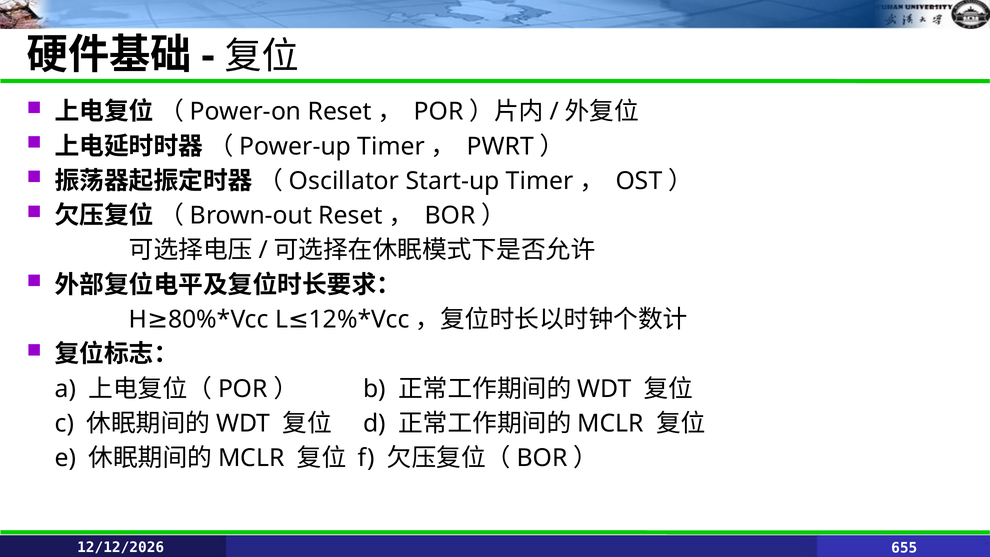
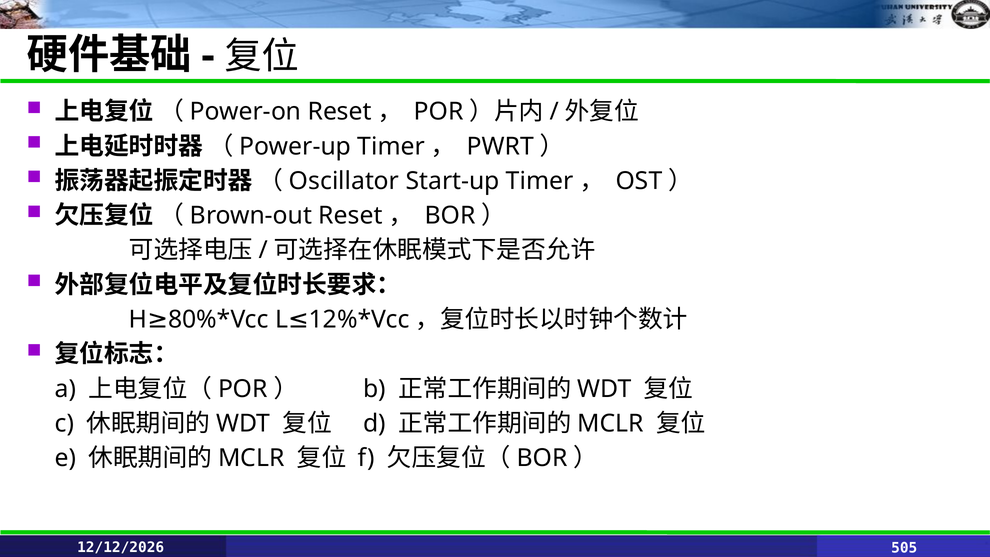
655: 655 -> 505
